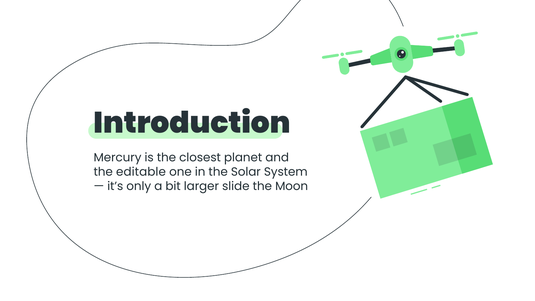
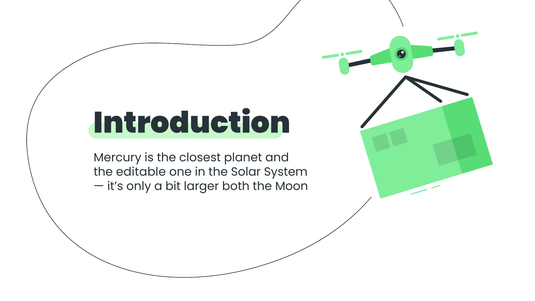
slide: slide -> both
